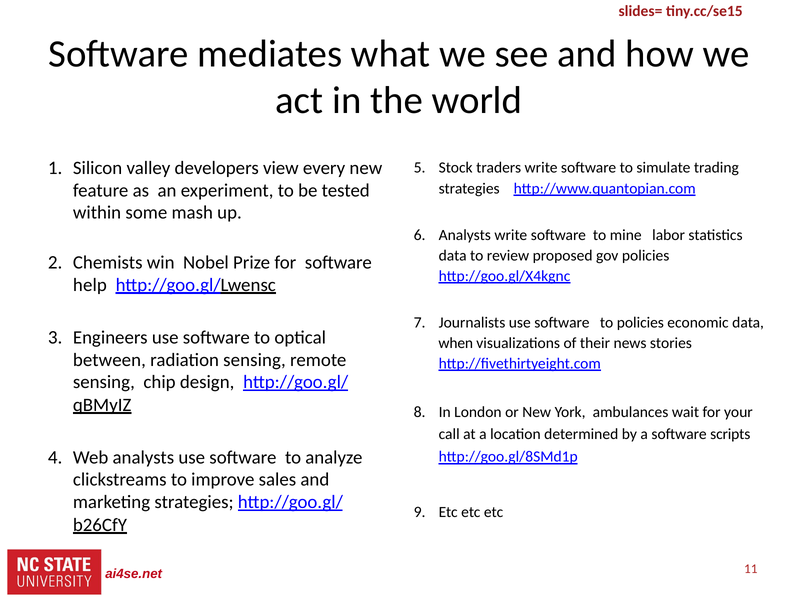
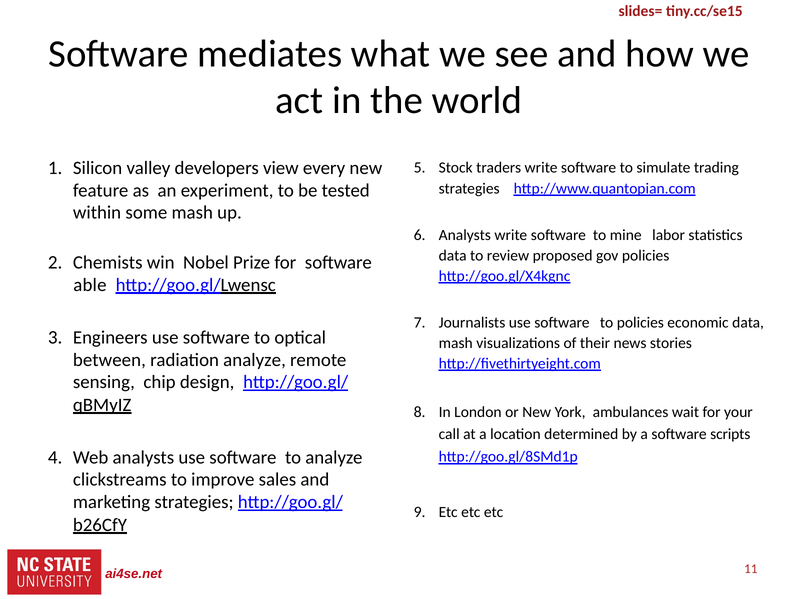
help: help -> able
when at (456, 343): when -> mash
radiation sensing: sensing -> analyze
